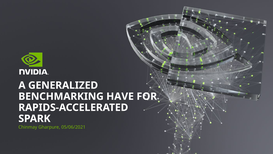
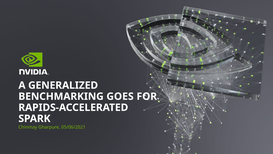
HAVE: HAVE -> GOES
